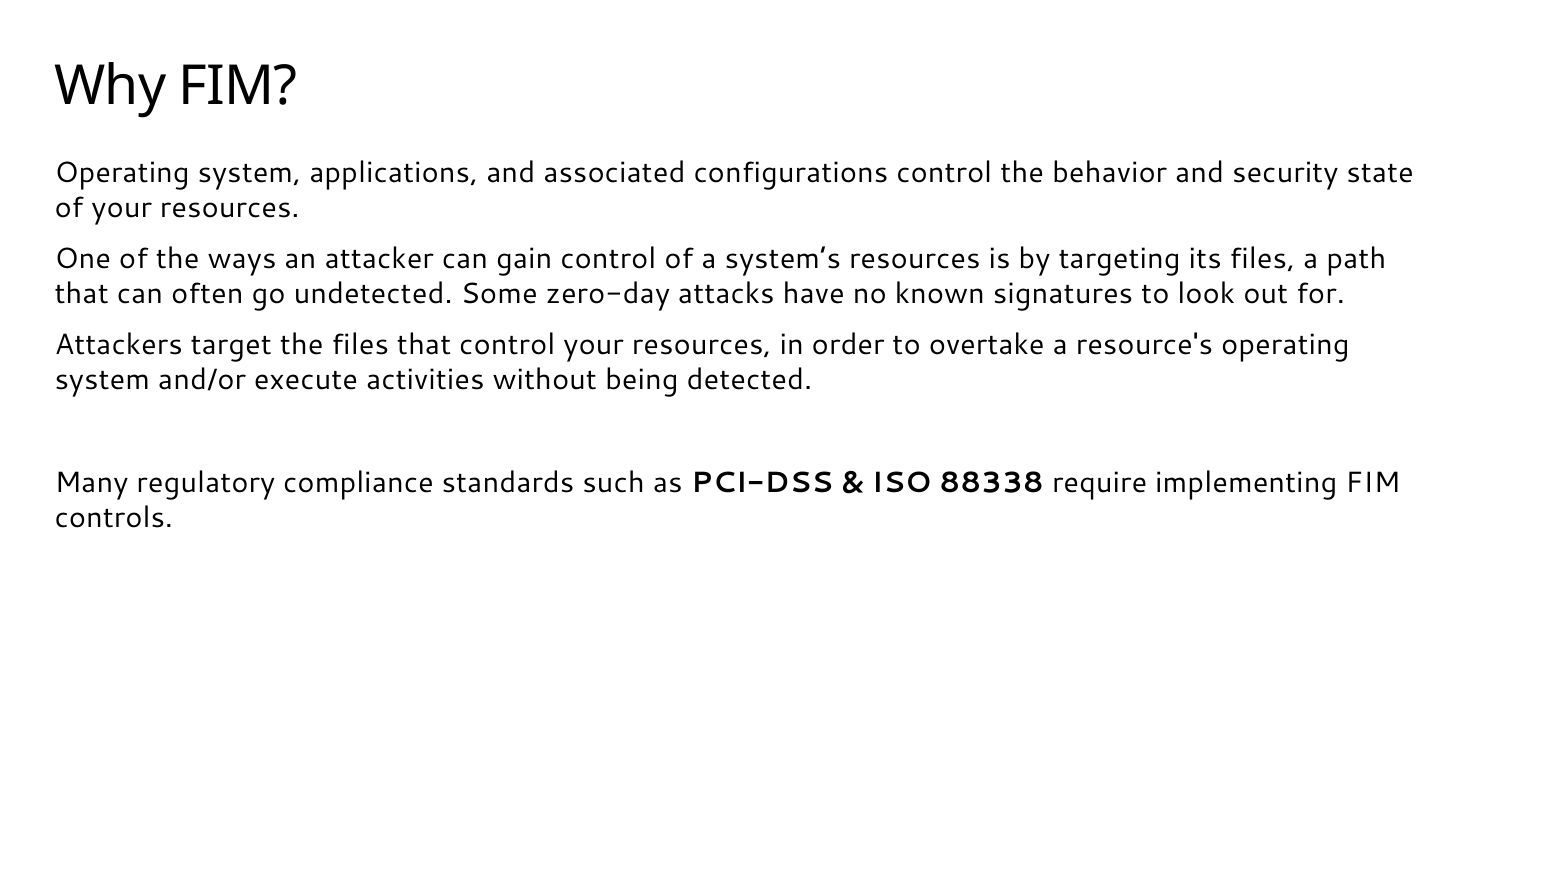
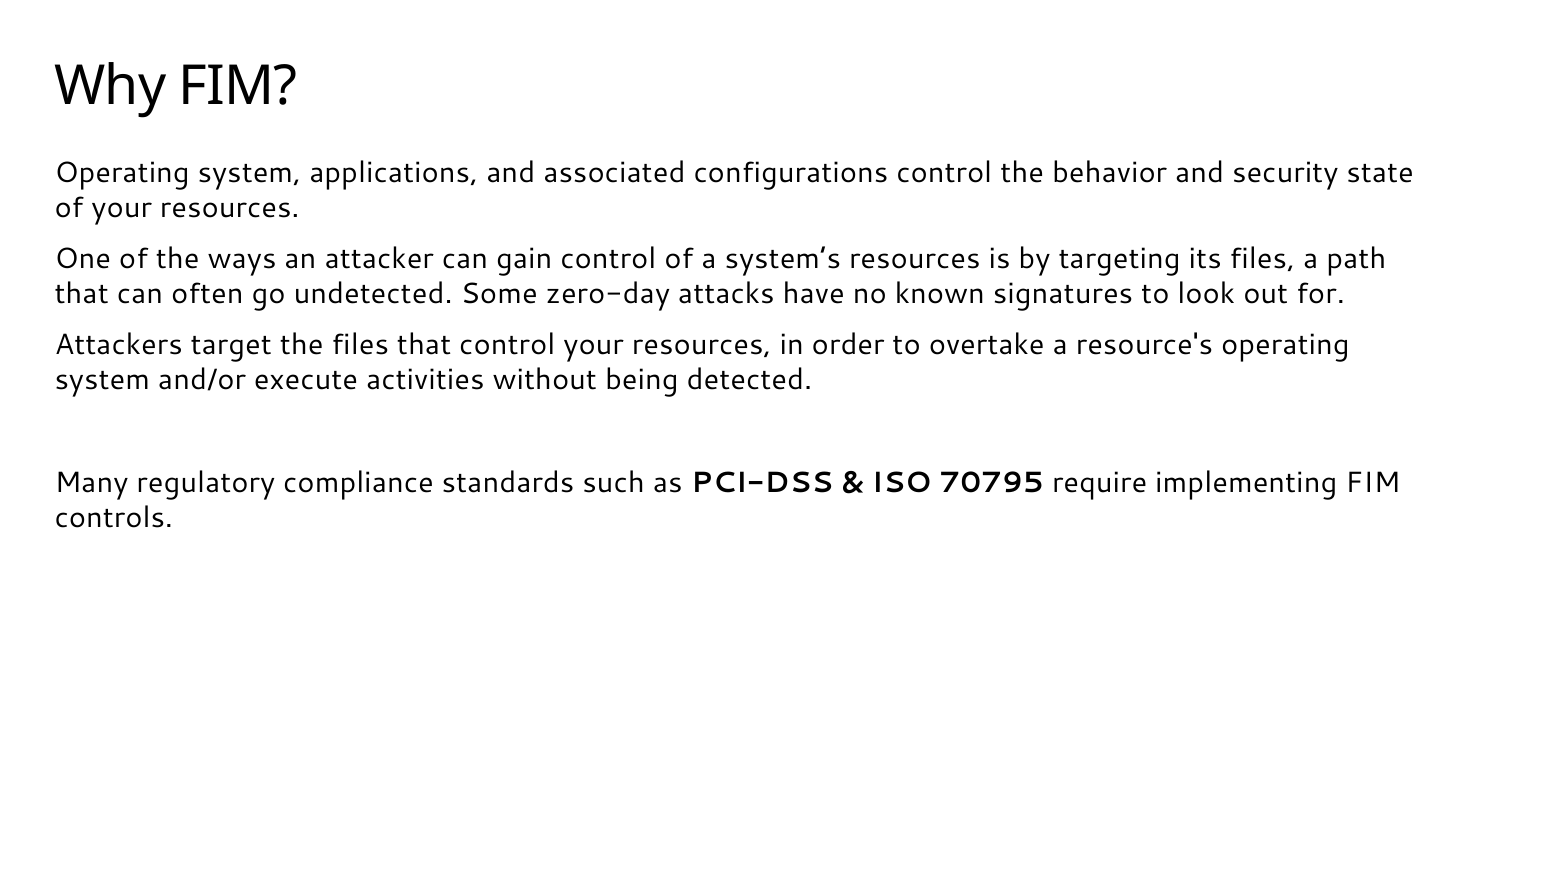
88338: 88338 -> 70795
